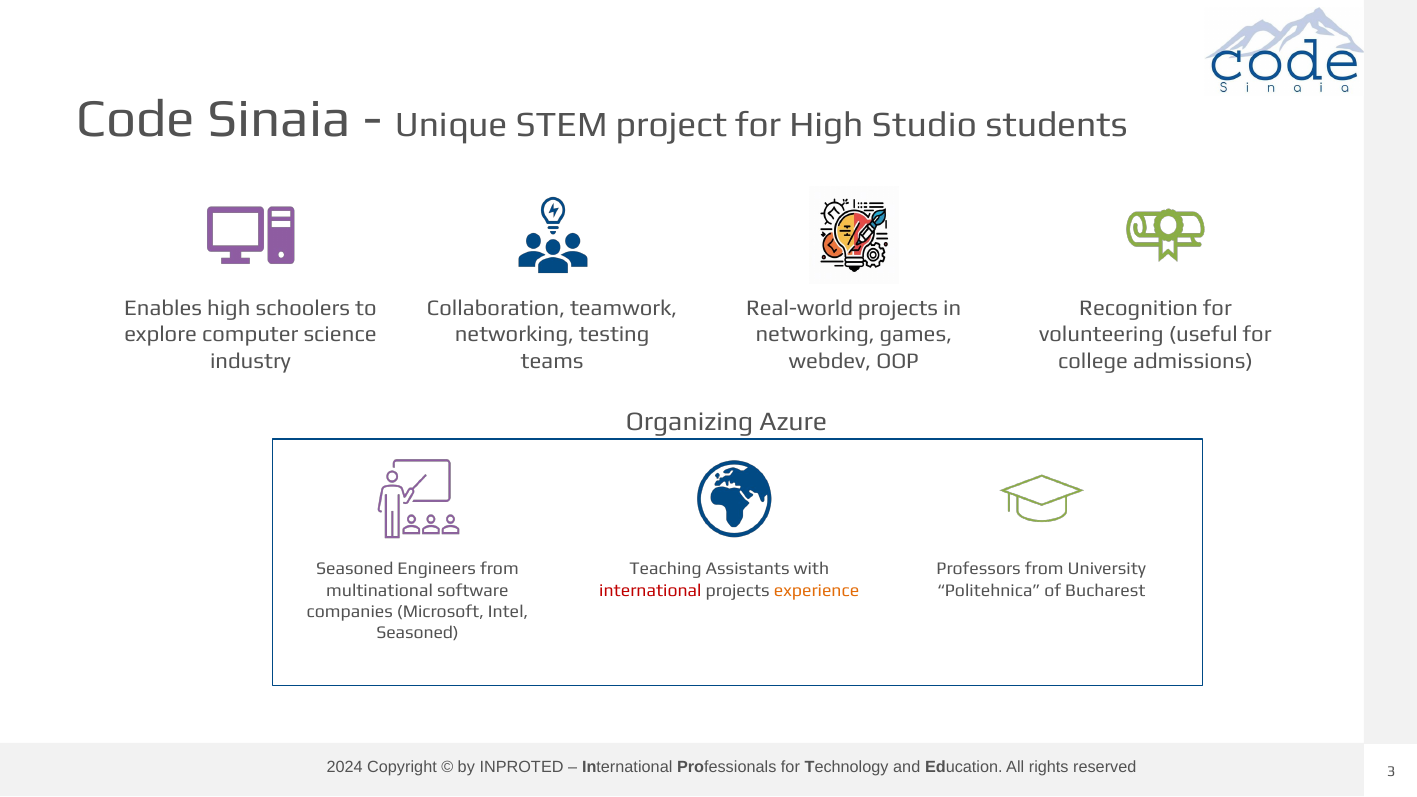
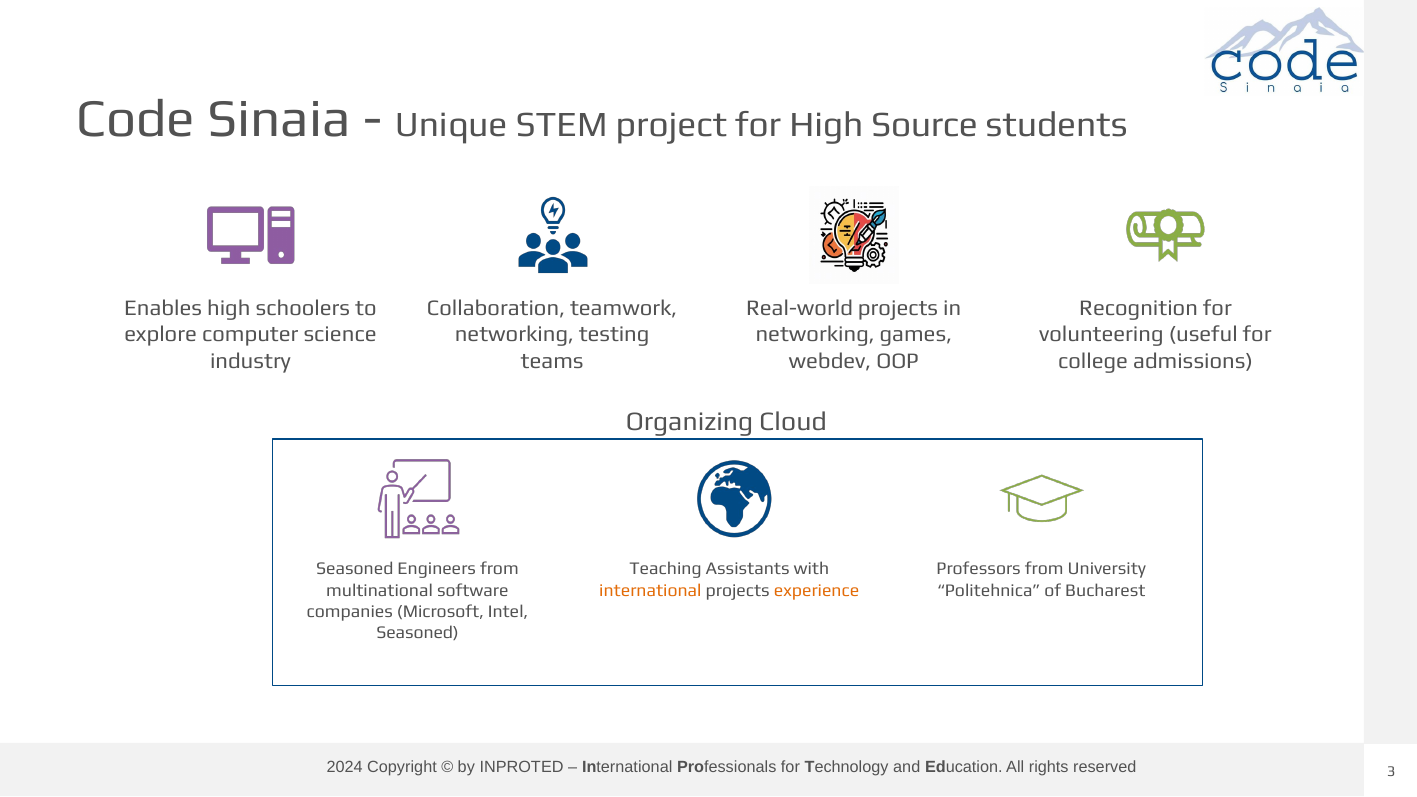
Studio: Studio -> Source
Azure: Azure -> Cloud
international at (650, 590) colour: red -> orange
